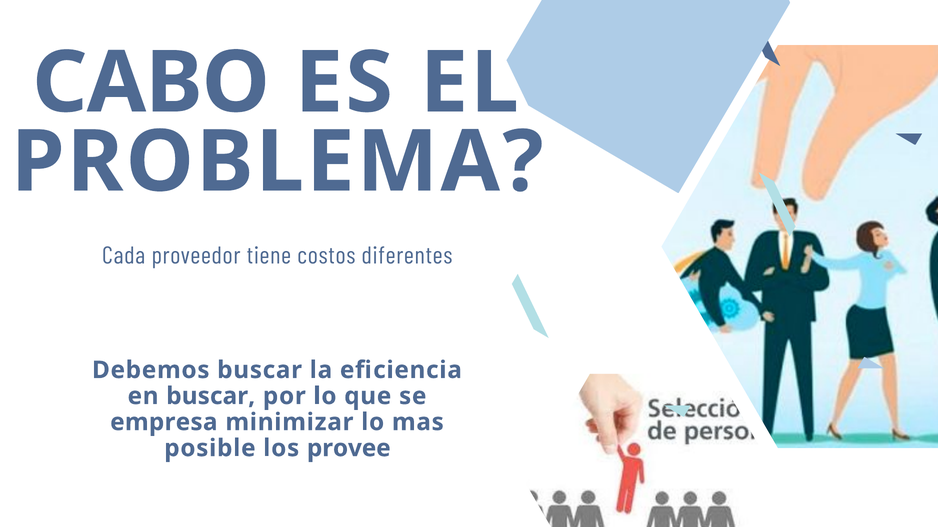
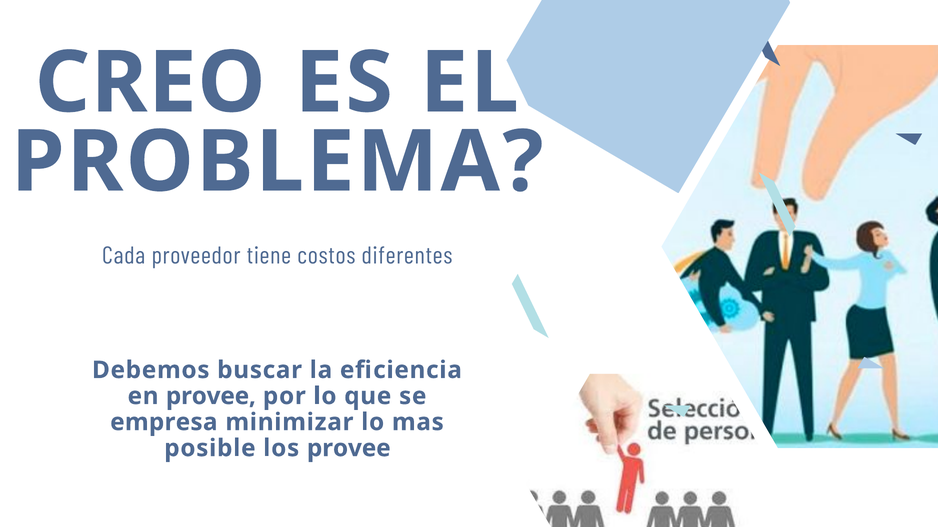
CABO: CABO -> CREO
en buscar: buscar -> provee
